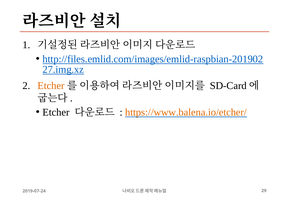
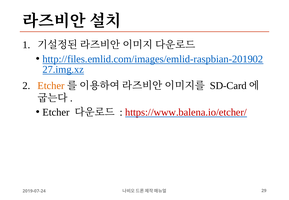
https://www.balena.io/etcher/ colour: orange -> red
